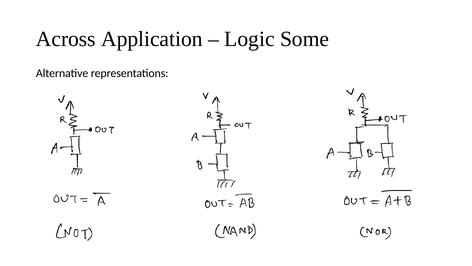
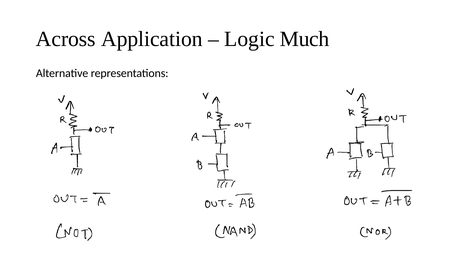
Some: Some -> Much
